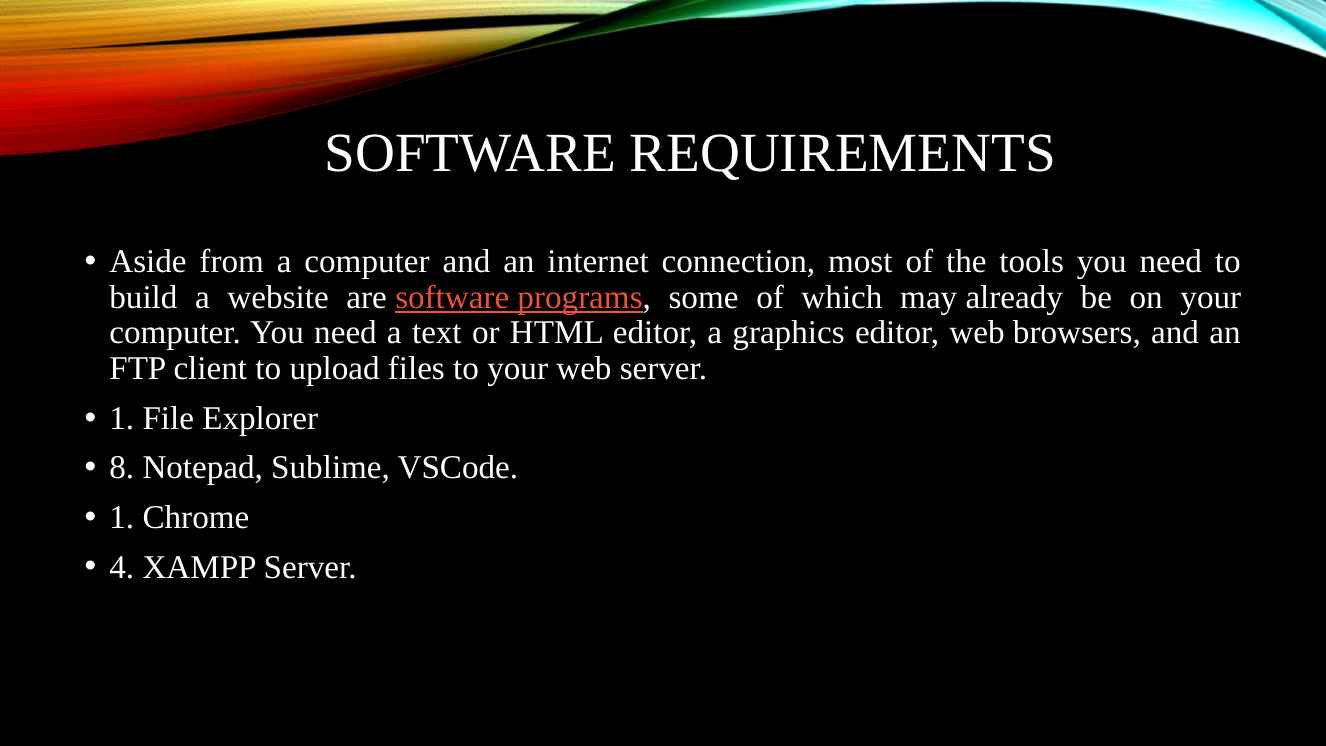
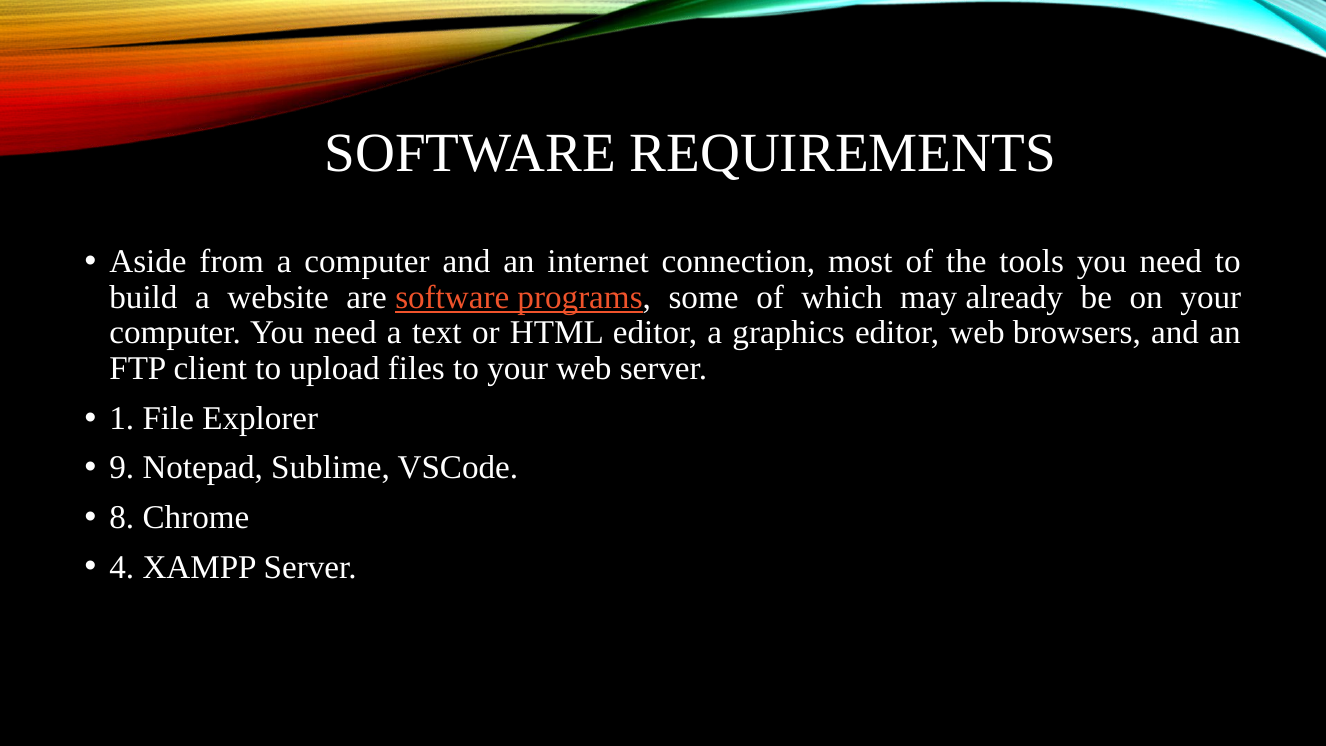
8: 8 -> 9
1 at (122, 518): 1 -> 8
